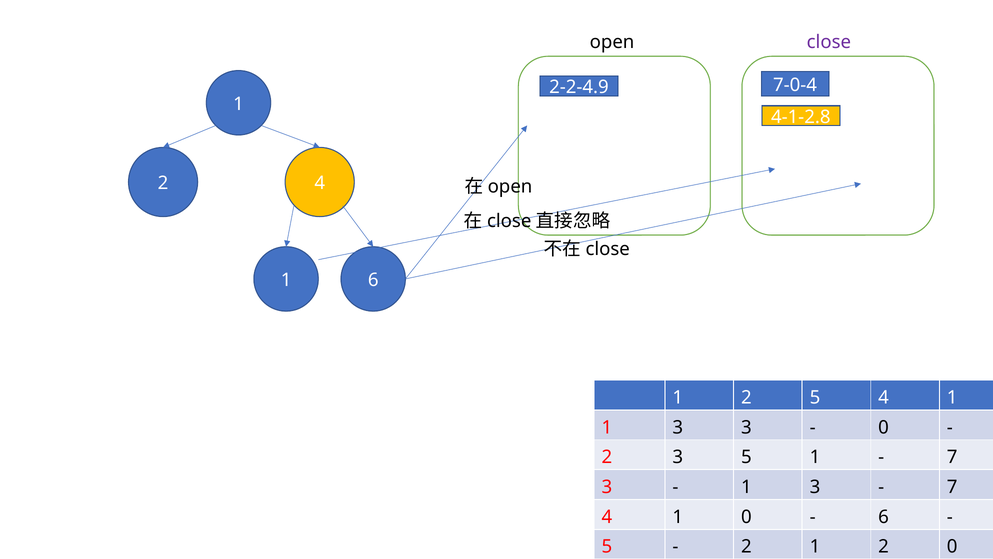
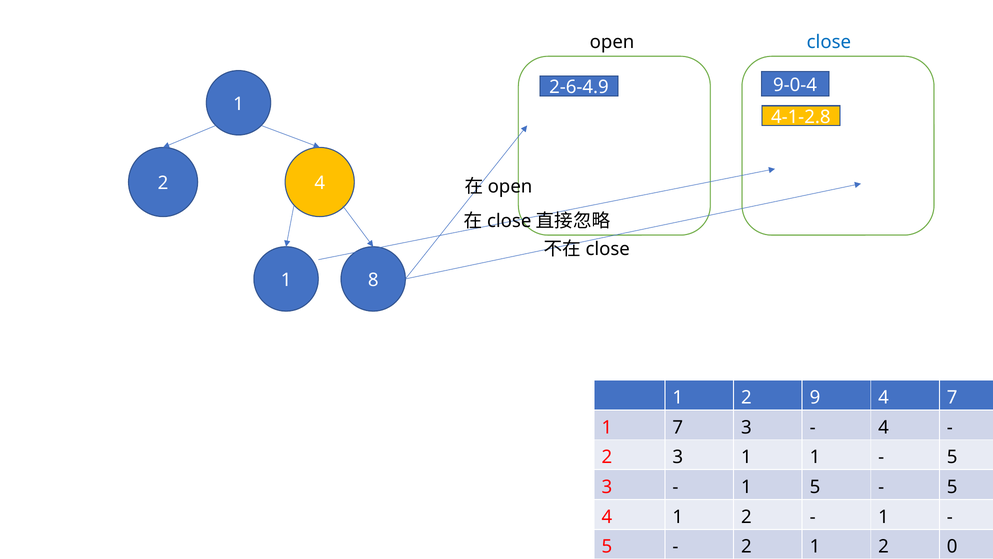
close colour: purple -> blue
7-0-4: 7-0-4 -> 9-0-4
2-2-4.9: 2-2-4.9 -> 2-6-4.9
1 6: 6 -> 8
2 5: 5 -> 9
1 at (952, 397): 1 -> 7
3 at (678, 427): 3 -> 7
0 at (884, 427): 0 -> 4
3 5: 5 -> 1
7 at (952, 457): 7 -> 5
3 at (815, 487): 3 -> 5
7 at (952, 487): 7 -> 5
4 1 0: 0 -> 2
6 at (884, 517): 6 -> 1
